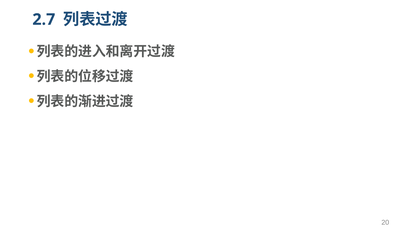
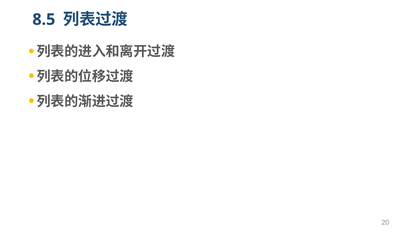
2.7: 2.7 -> 8.5
